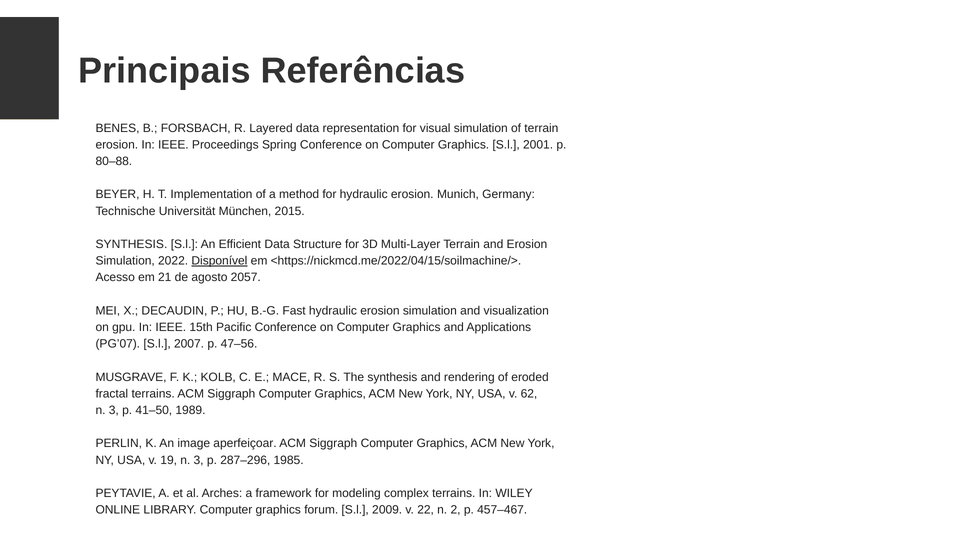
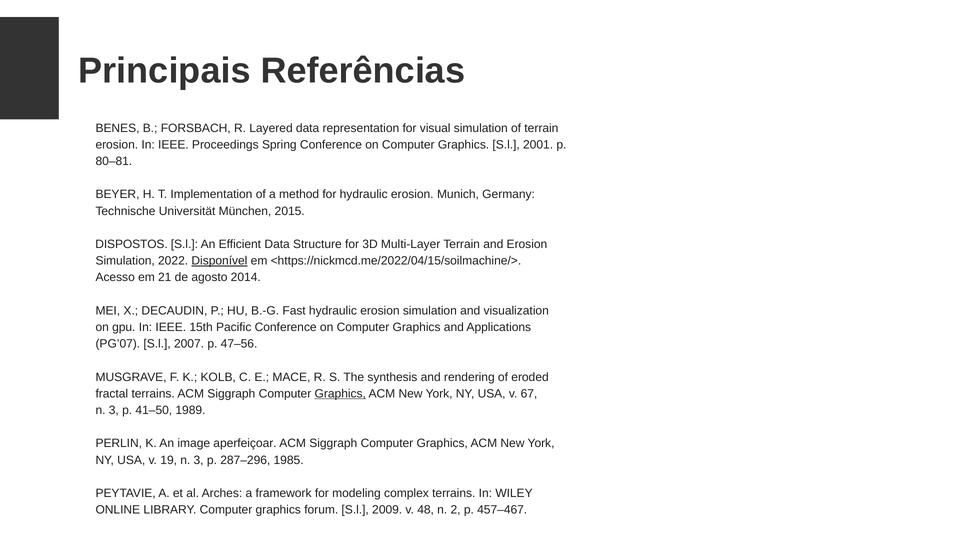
80–88: 80–88 -> 80–81
SYNTHESIS at (131, 244): SYNTHESIS -> DISPOSTOS
2057: 2057 -> 2014
Graphics at (340, 394) underline: none -> present
62: 62 -> 67
22: 22 -> 48
